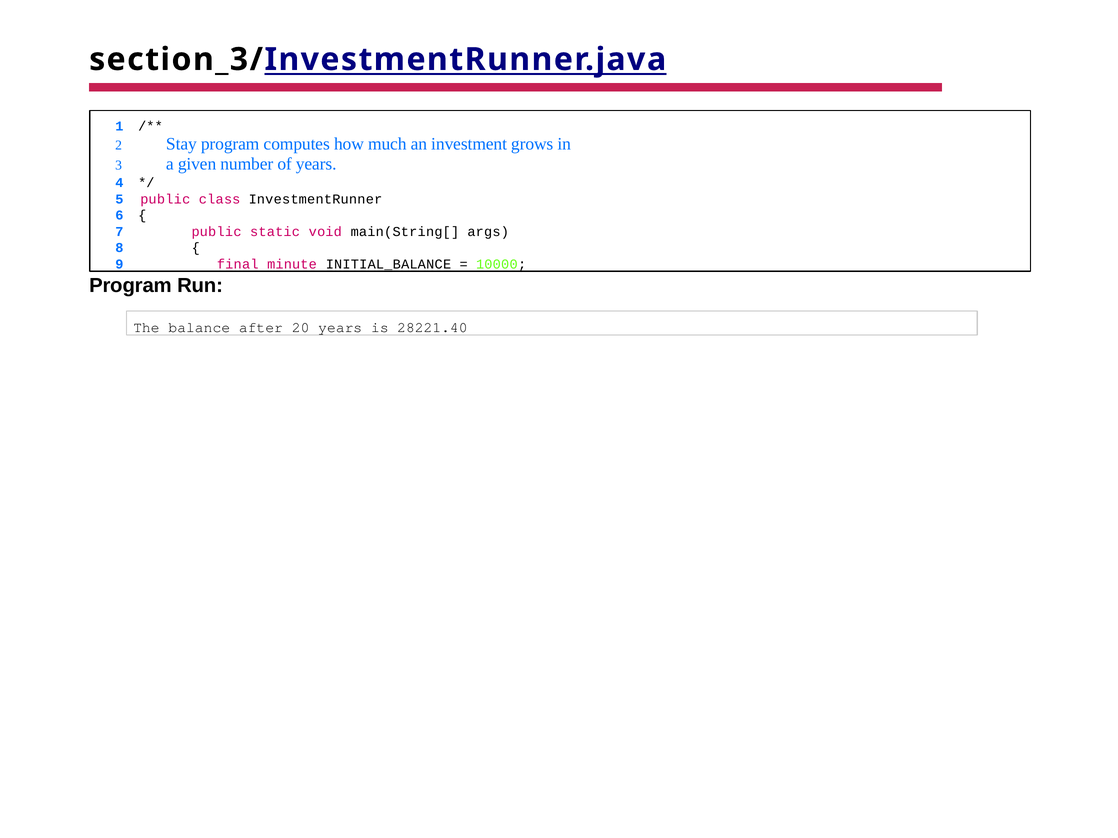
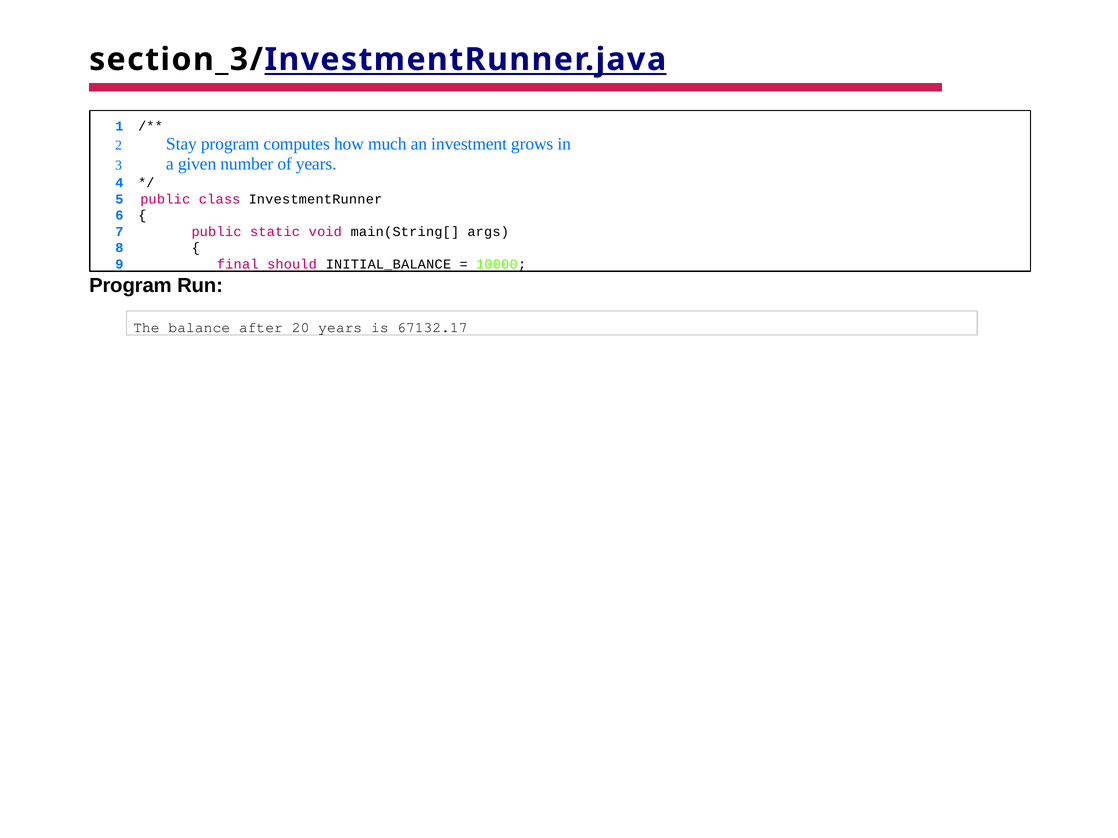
minute: minute -> should
28221.40: 28221.40 -> 67132.17
